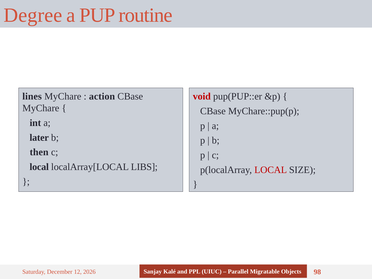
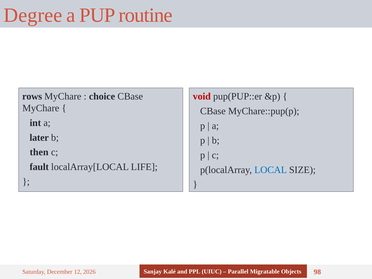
lines: lines -> rows
action: action -> choice
local at (39, 167): local -> fault
LIBS: LIBS -> LIFE
LOCAL at (271, 170) colour: red -> blue
